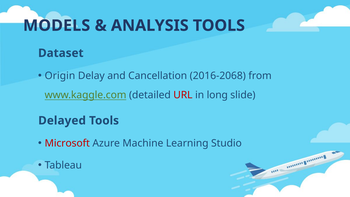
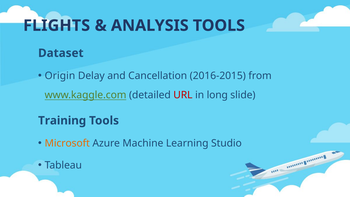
MODELS: MODELS -> FLIGHTS
2016-2068: 2016-2068 -> 2016-2015
Delayed: Delayed -> Training
Microsoft colour: red -> orange
